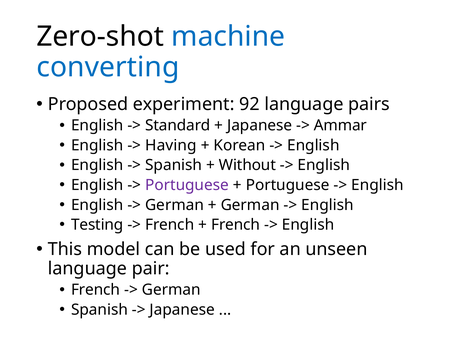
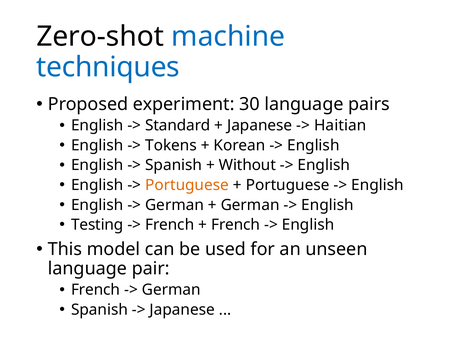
converting: converting -> techniques
92: 92 -> 30
Ammar: Ammar -> Haitian
Having: Having -> Tokens
Portuguese at (187, 185) colour: purple -> orange
